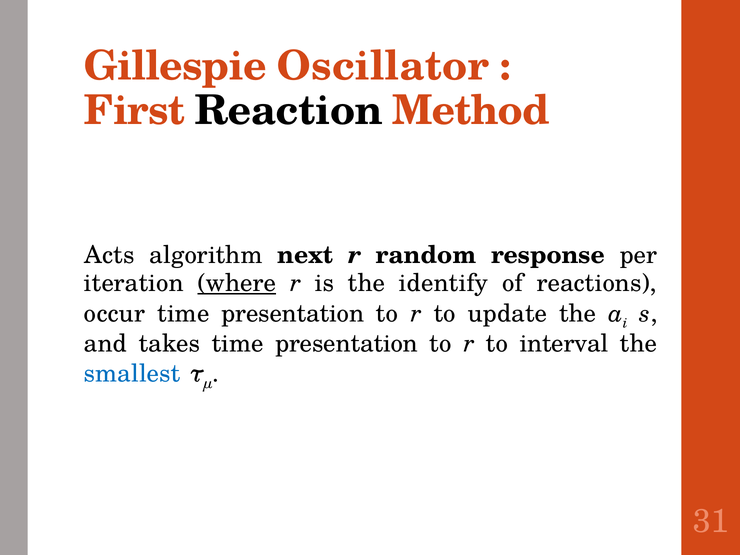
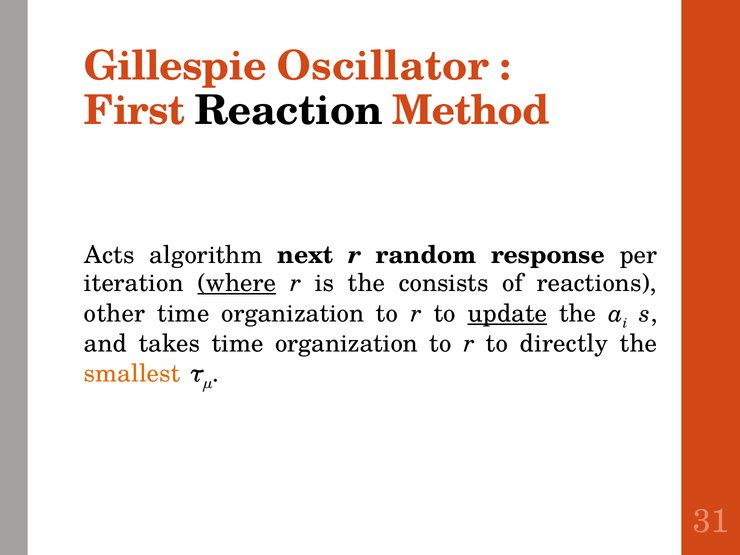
identify: identify -> consists
occur: occur -> other
presentation at (293, 314): presentation -> organization
update underline: none -> present
takes time presentation: presentation -> organization
interval: interval -> directly
smallest colour: blue -> orange
